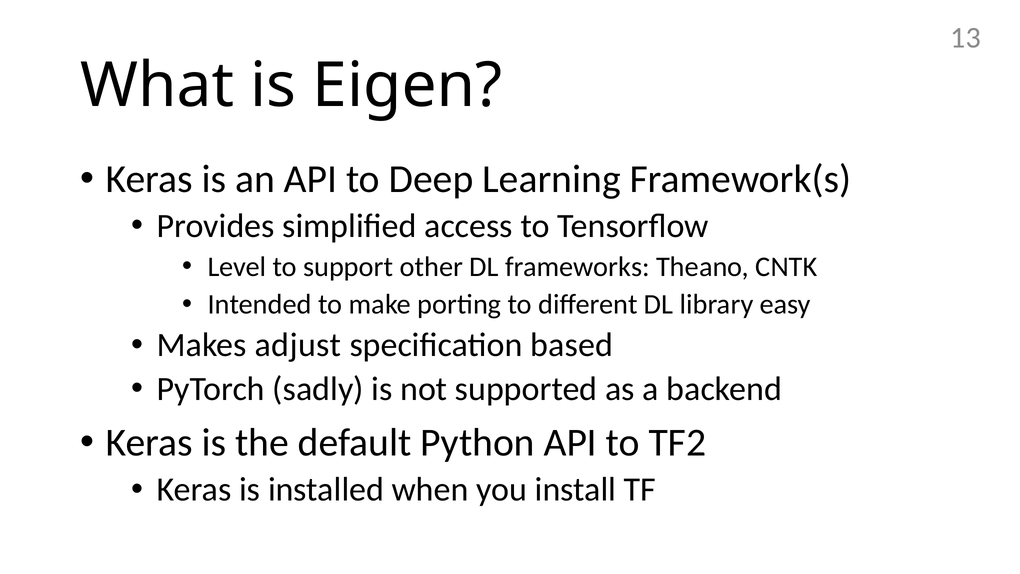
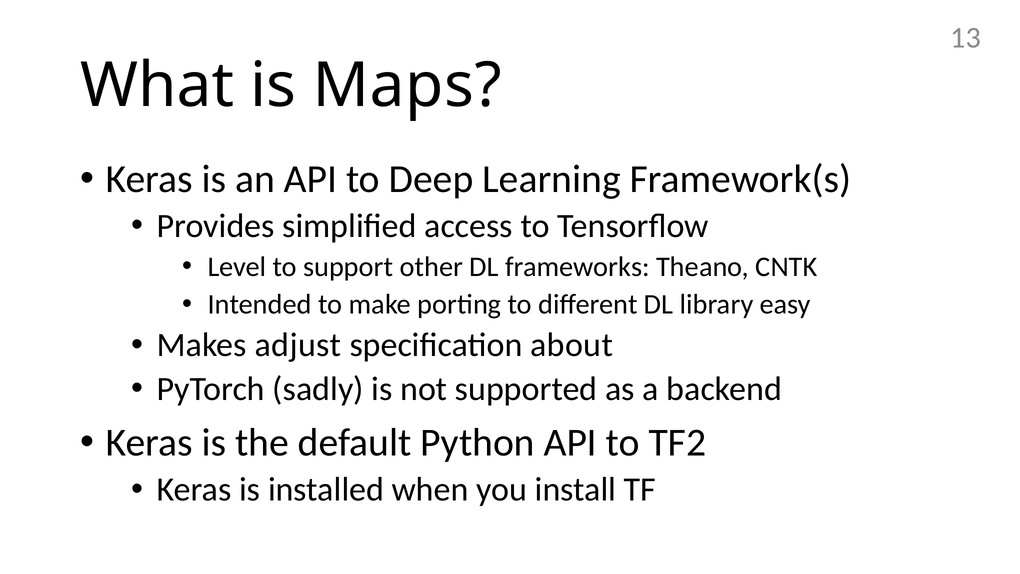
Eigen: Eigen -> Maps
based: based -> about
